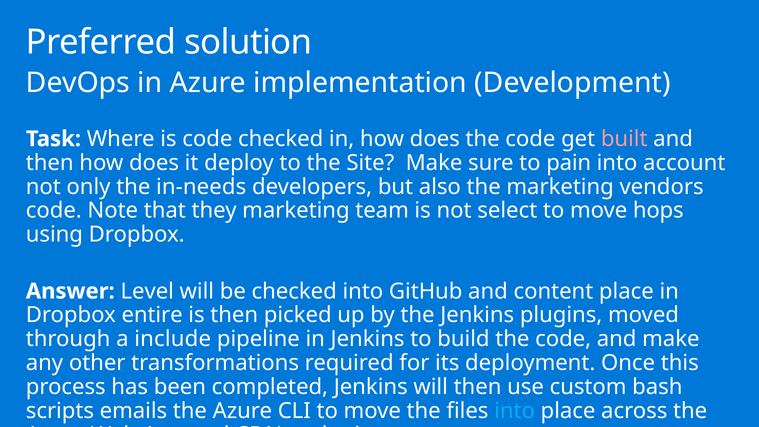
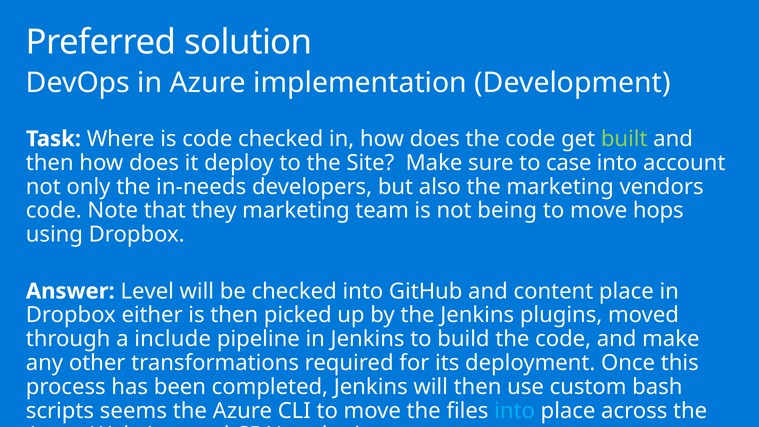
built colour: pink -> light green
pain: pain -> case
select: select -> being
entire: entire -> either
emails: emails -> seems
